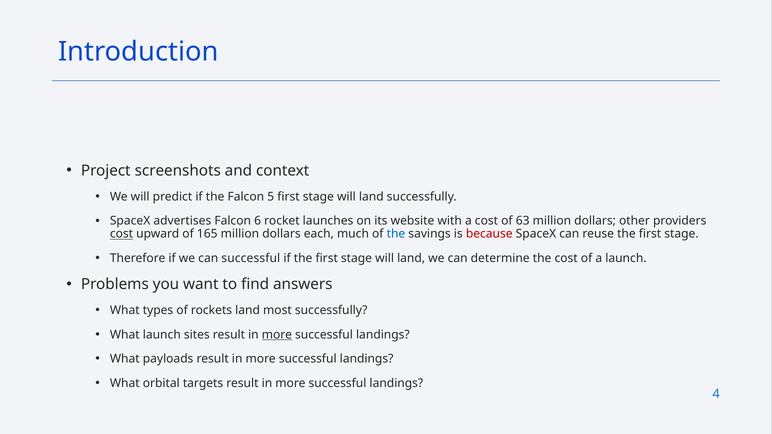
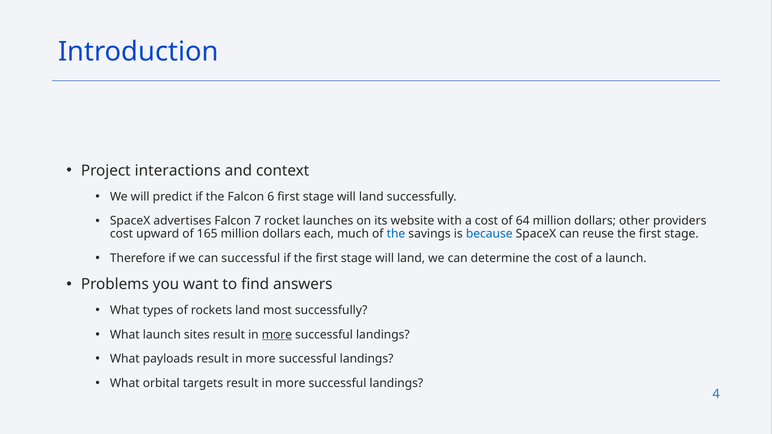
screenshots: screenshots -> interactions
5: 5 -> 6
6: 6 -> 7
63: 63 -> 64
cost at (122, 234) underline: present -> none
because colour: red -> blue
